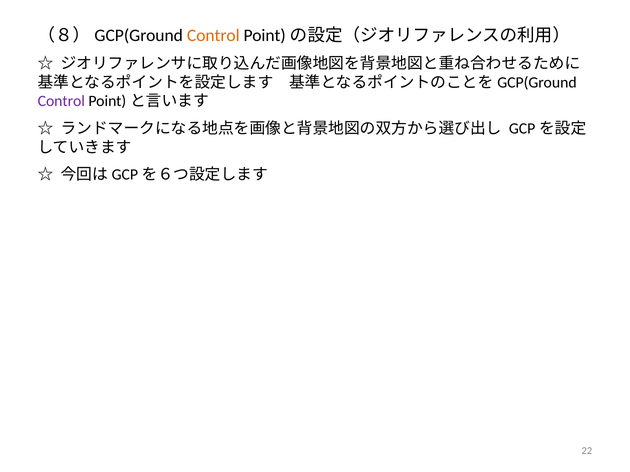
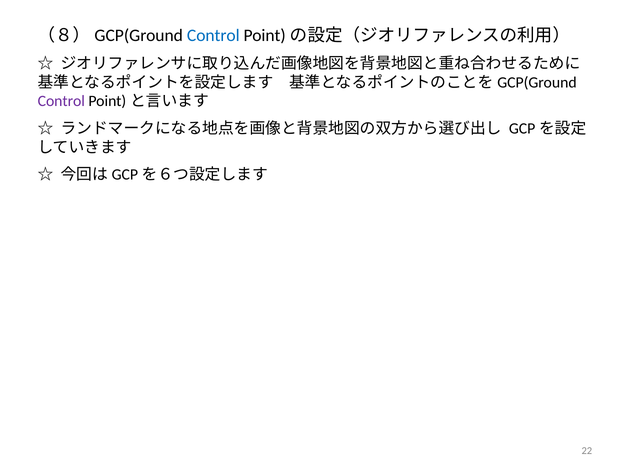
Control at (213, 35) colour: orange -> blue
